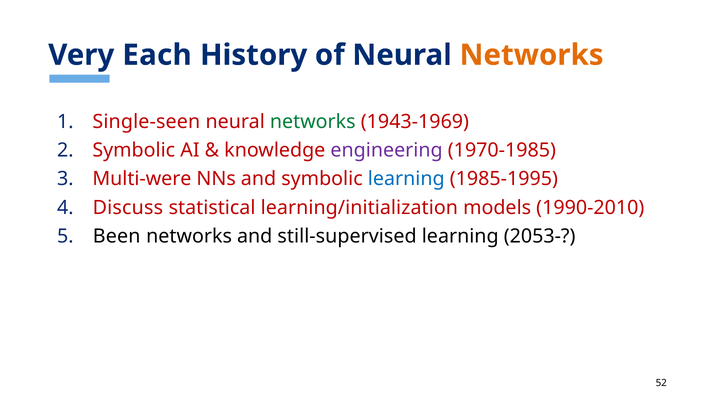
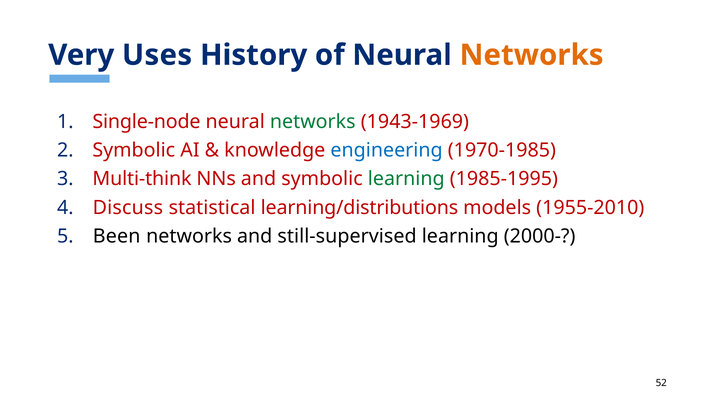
Each: Each -> Uses
Single-seen: Single-seen -> Single-node
engineering colour: purple -> blue
Multi-were: Multi-were -> Multi-think
learning at (406, 179) colour: blue -> green
learning/initialization: learning/initialization -> learning/distributions
1990-2010: 1990-2010 -> 1955-2010
2053-: 2053- -> 2000-
